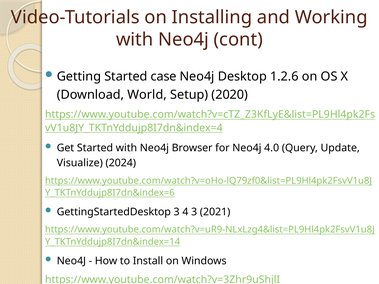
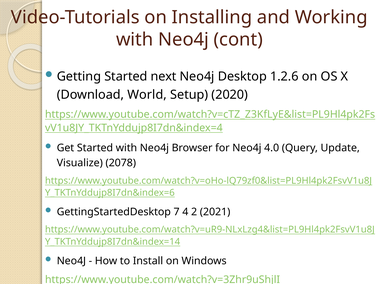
case: case -> next
2024: 2024 -> 2078
GettingStartedDesktop 3: 3 -> 7
4 3: 3 -> 2
